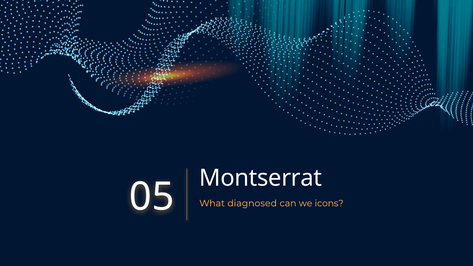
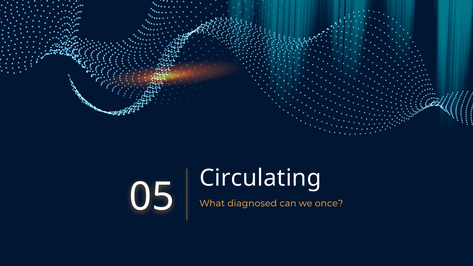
Montserrat: Montserrat -> Circulating
icons: icons -> once
